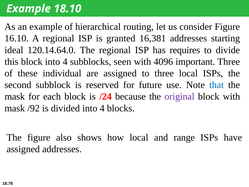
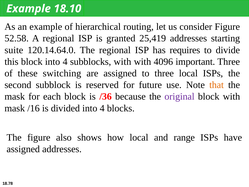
16.10: 16.10 -> 52.58
16,381: 16,381 -> 25,419
ideal: ideal -> suite
subblocks seen: seen -> with
individual: individual -> switching
that colour: blue -> orange
/24: /24 -> /36
/92: /92 -> /16
